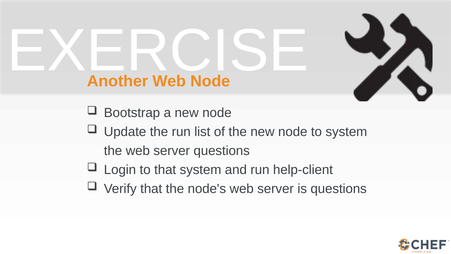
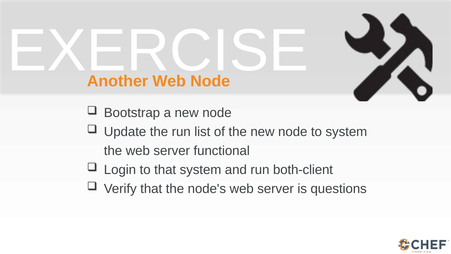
server questions: questions -> functional
help-client: help-client -> both-client
